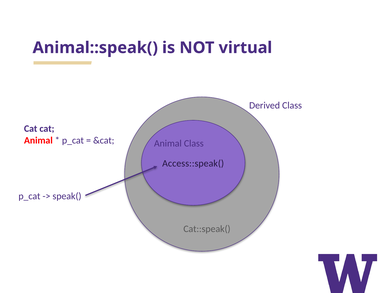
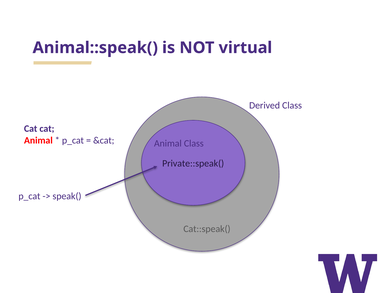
Access::speak(: Access::speak( -> Private::speak(
